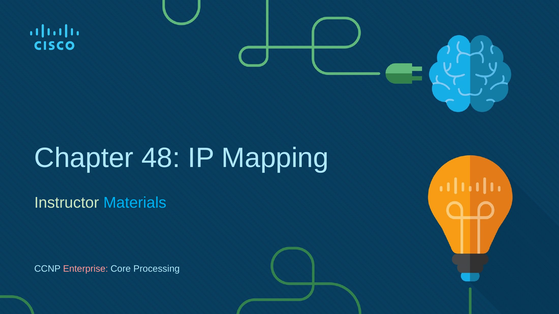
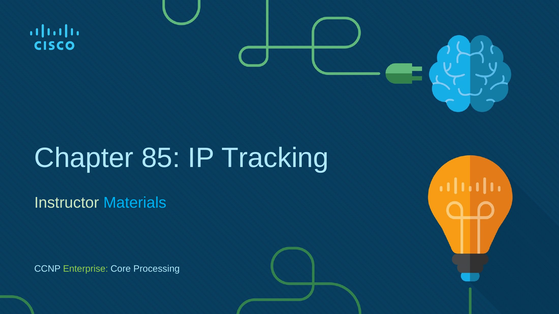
48: 48 -> 85
Mapping: Mapping -> Tracking
Enterprise colour: pink -> light green
